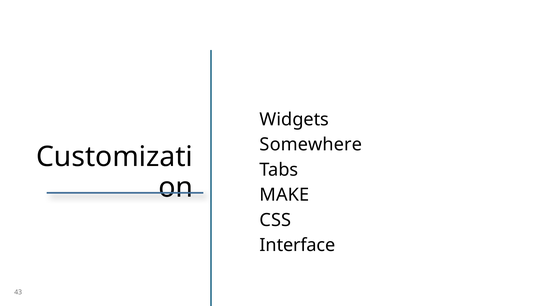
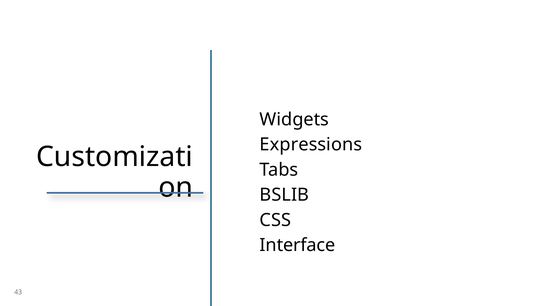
Somewhere: Somewhere -> Expressions
MAKE: MAKE -> BSLIB
